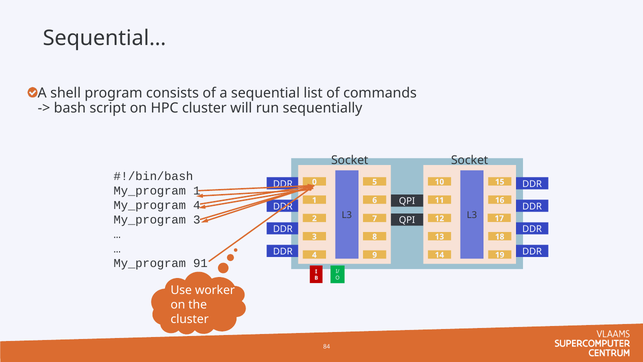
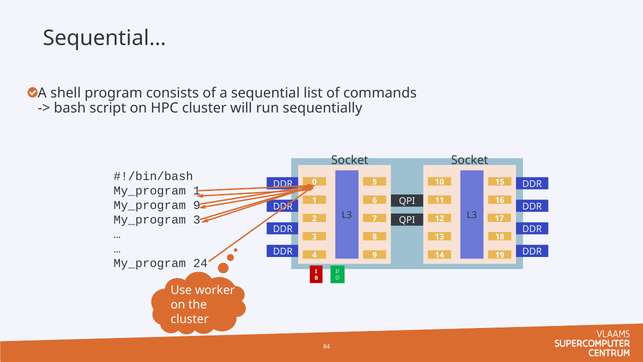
My_program 4: 4 -> 9
91: 91 -> 24
